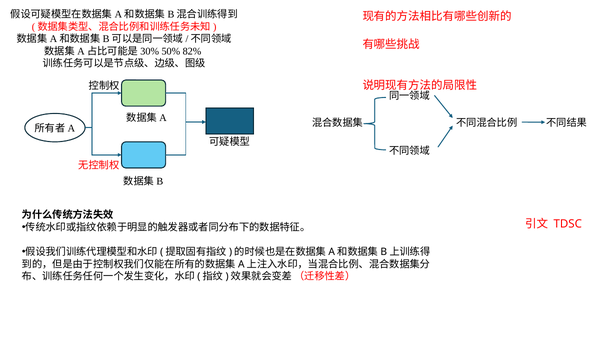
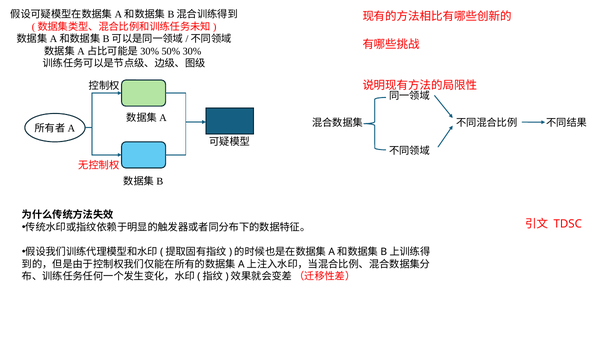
82%: 82% -> 30%
